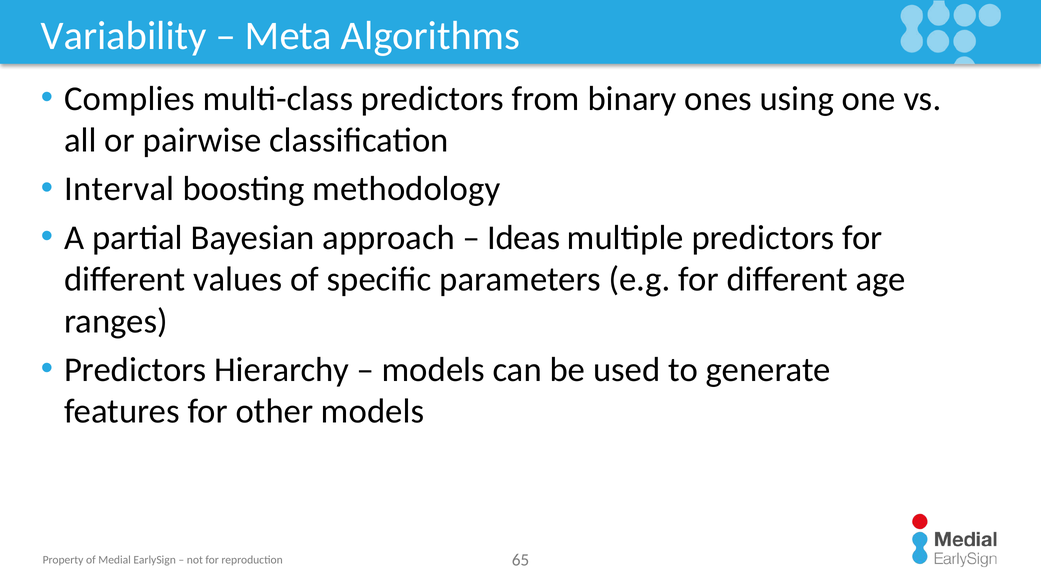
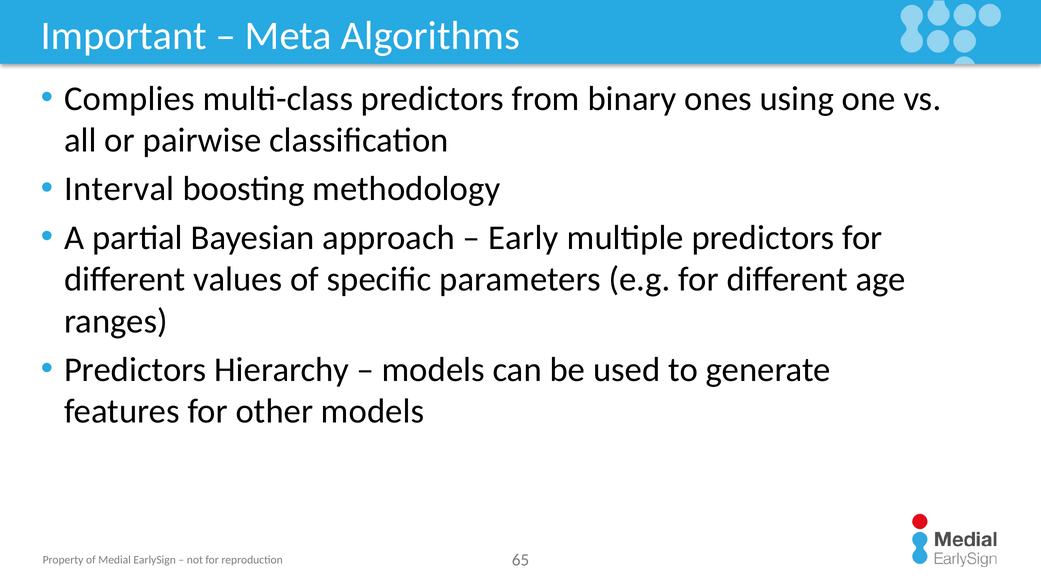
Variability: Variability -> Important
Ideas: Ideas -> Early
